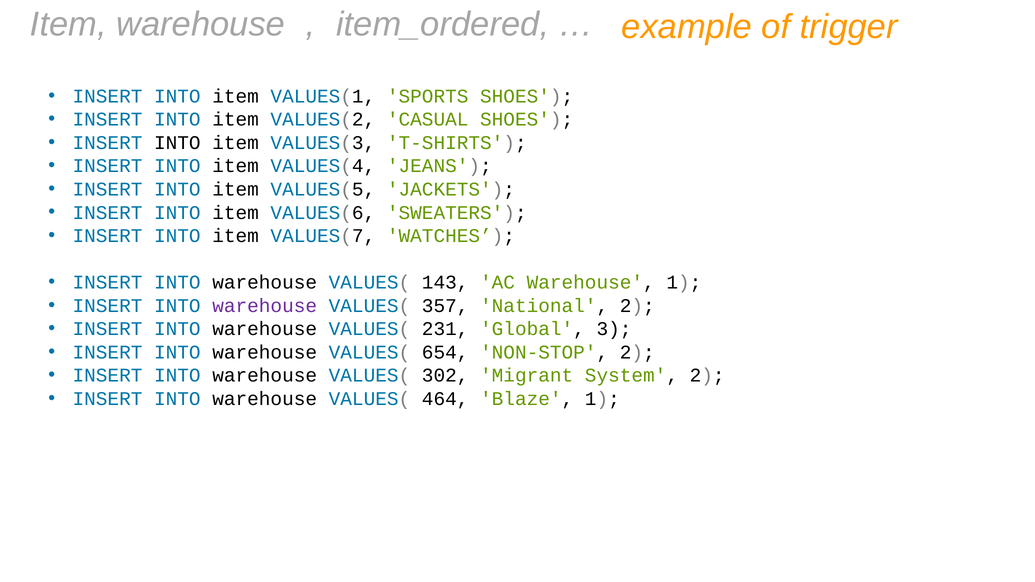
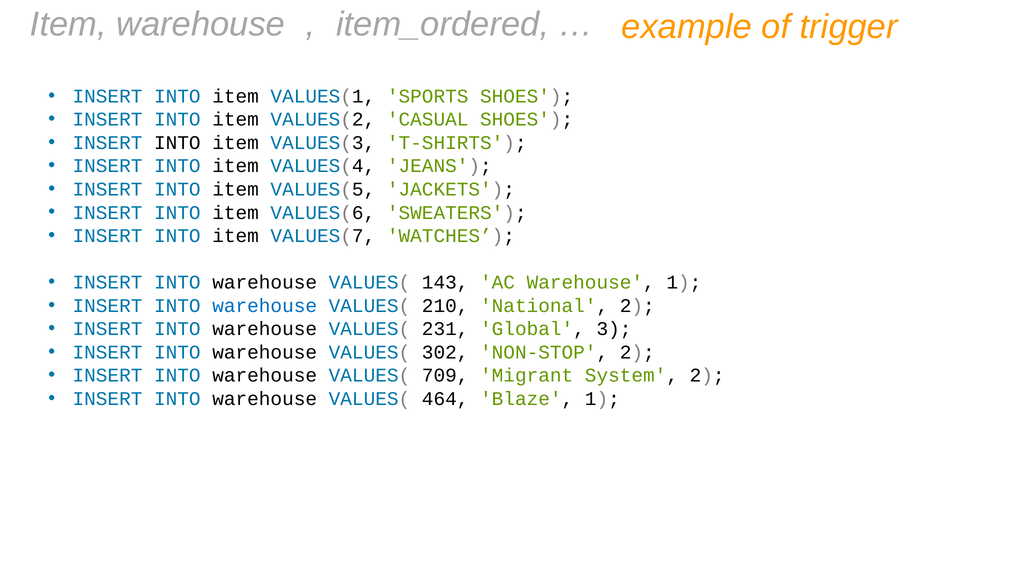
warehouse at (265, 306) colour: purple -> blue
357: 357 -> 210
654: 654 -> 302
302: 302 -> 709
